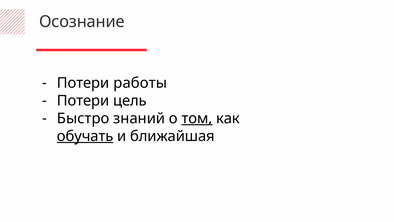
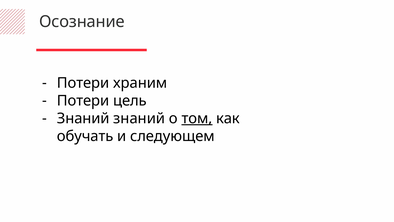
работы: работы -> храним
Быстро at (83, 118): Быстро -> Знаний
обучать underline: present -> none
ближайшая: ближайшая -> следующем
